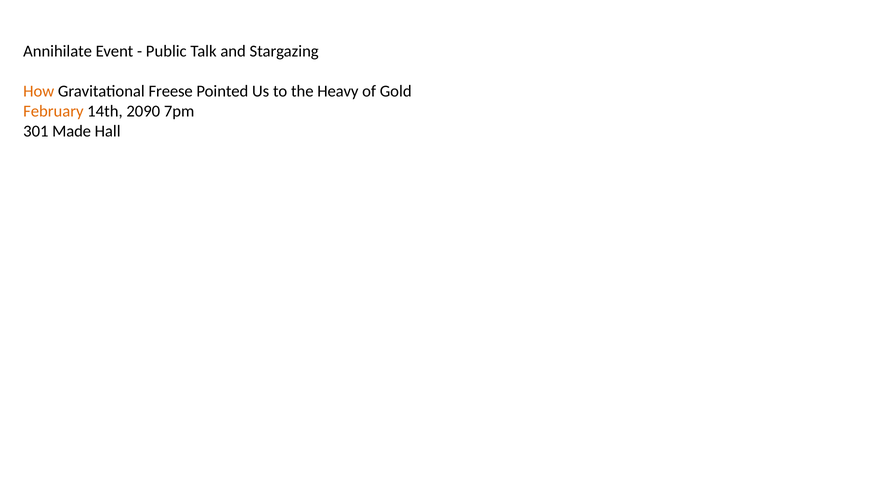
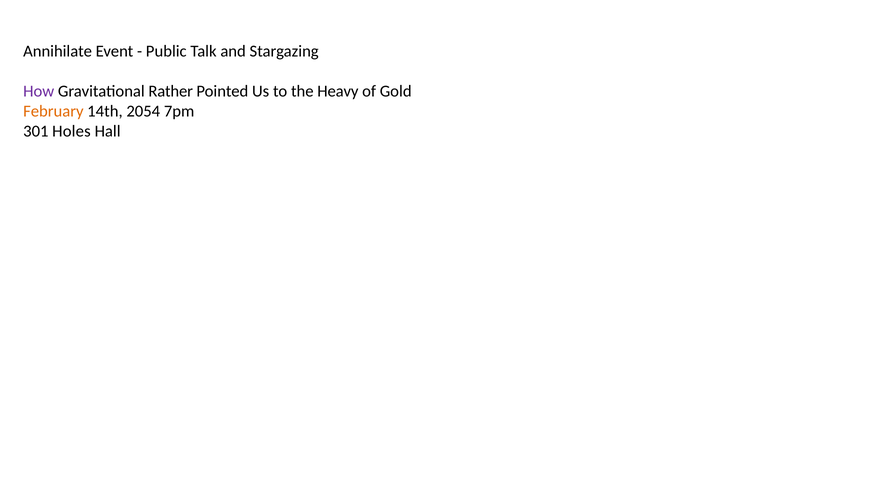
How colour: orange -> purple
Freese: Freese -> Rather
2090: 2090 -> 2054
Made: Made -> Holes
